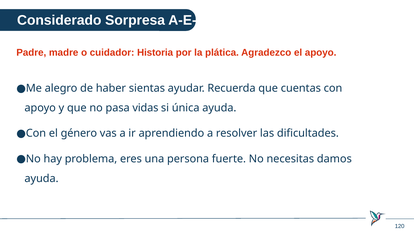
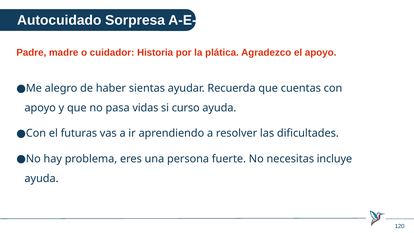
Considerado: Considerado -> Autocuidado
única: única -> curso
género: género -> futuras
damos: damos -> incluye
